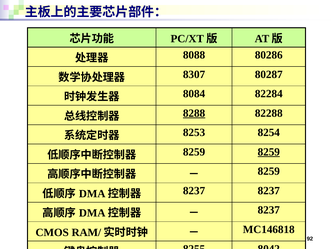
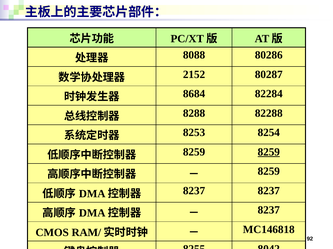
8307: 8307 -> 2152
8084: 8084 -> 8684
8288 underline: present -> none
